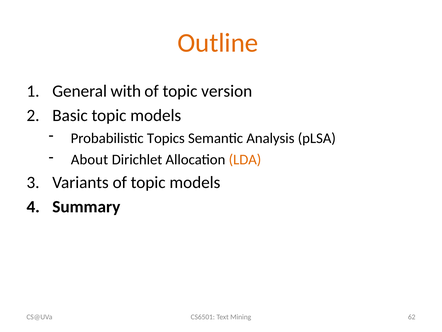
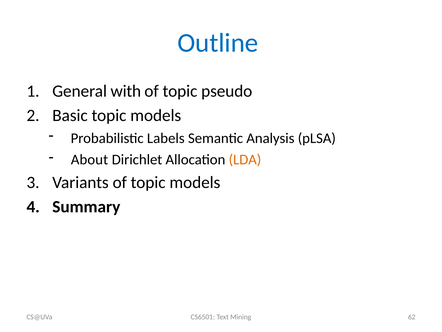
Outline colour: orange -> blue
version: version -> pseudo
Topics: Topics -> Labels
